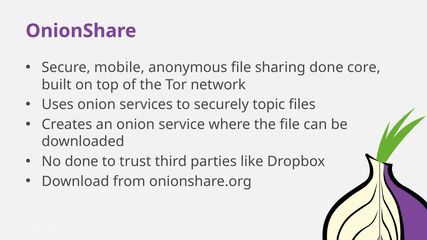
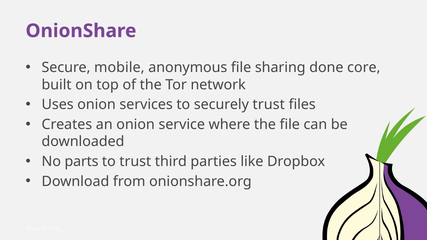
securely topic: topic -> trust
No done: done -> parts
